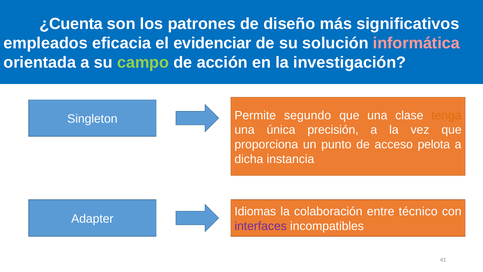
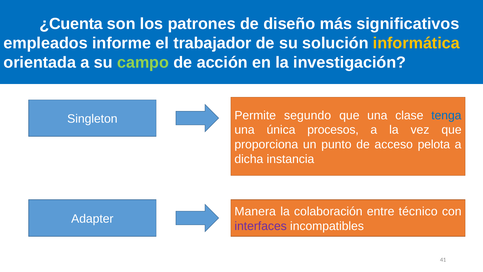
eficacia: eficacia -> informe
evidenciar: evidenciar -> trabajador
informática colour: pink -> yellow
tenga colour: orange -> blue
precisión: precisión -> procesos
Idiomas: Idiomas -> Manera
